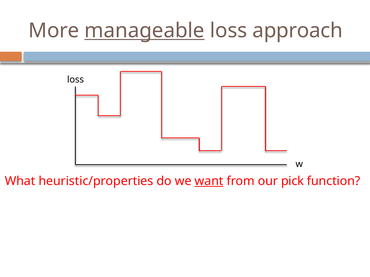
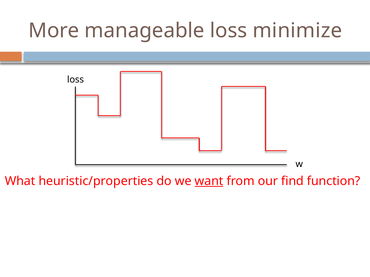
manageable underline: present -> none
approach: approach -> minimize
pick: pick -> find
